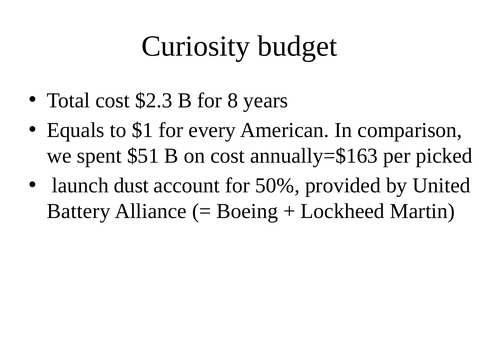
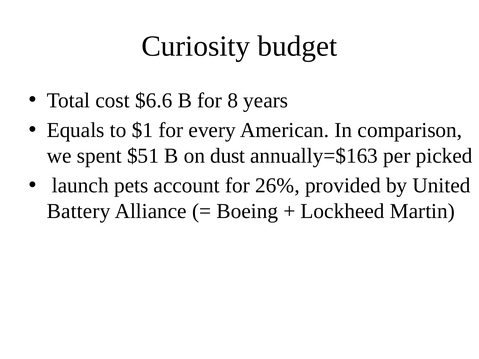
$2.3: $2.3 -> $6.6
on cost: cost -> dust
dust: dust -> pets
50%: 50% -> 26%
